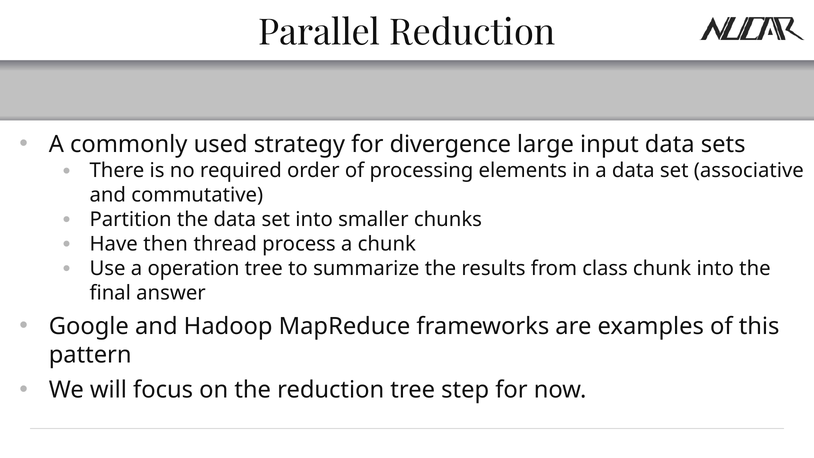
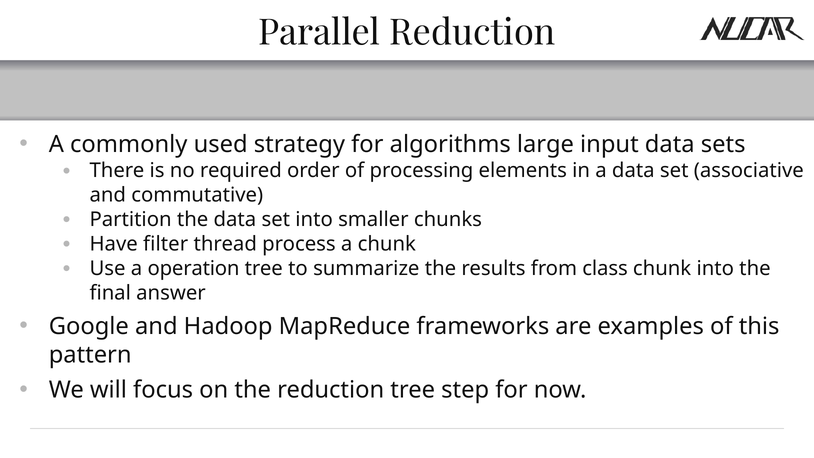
divergence: divergence -> algorithms
then: then -> filter
